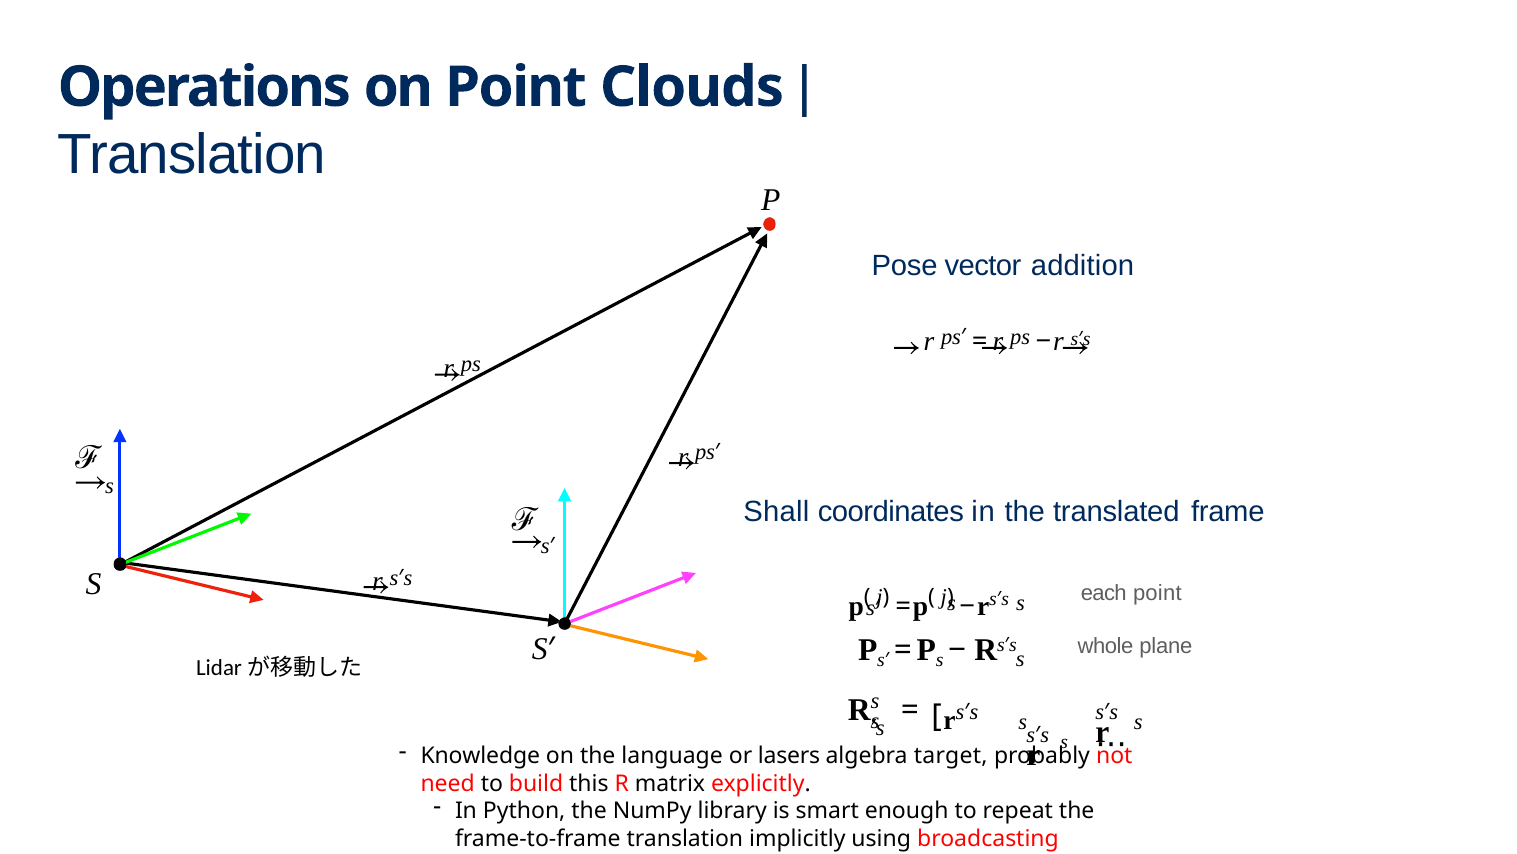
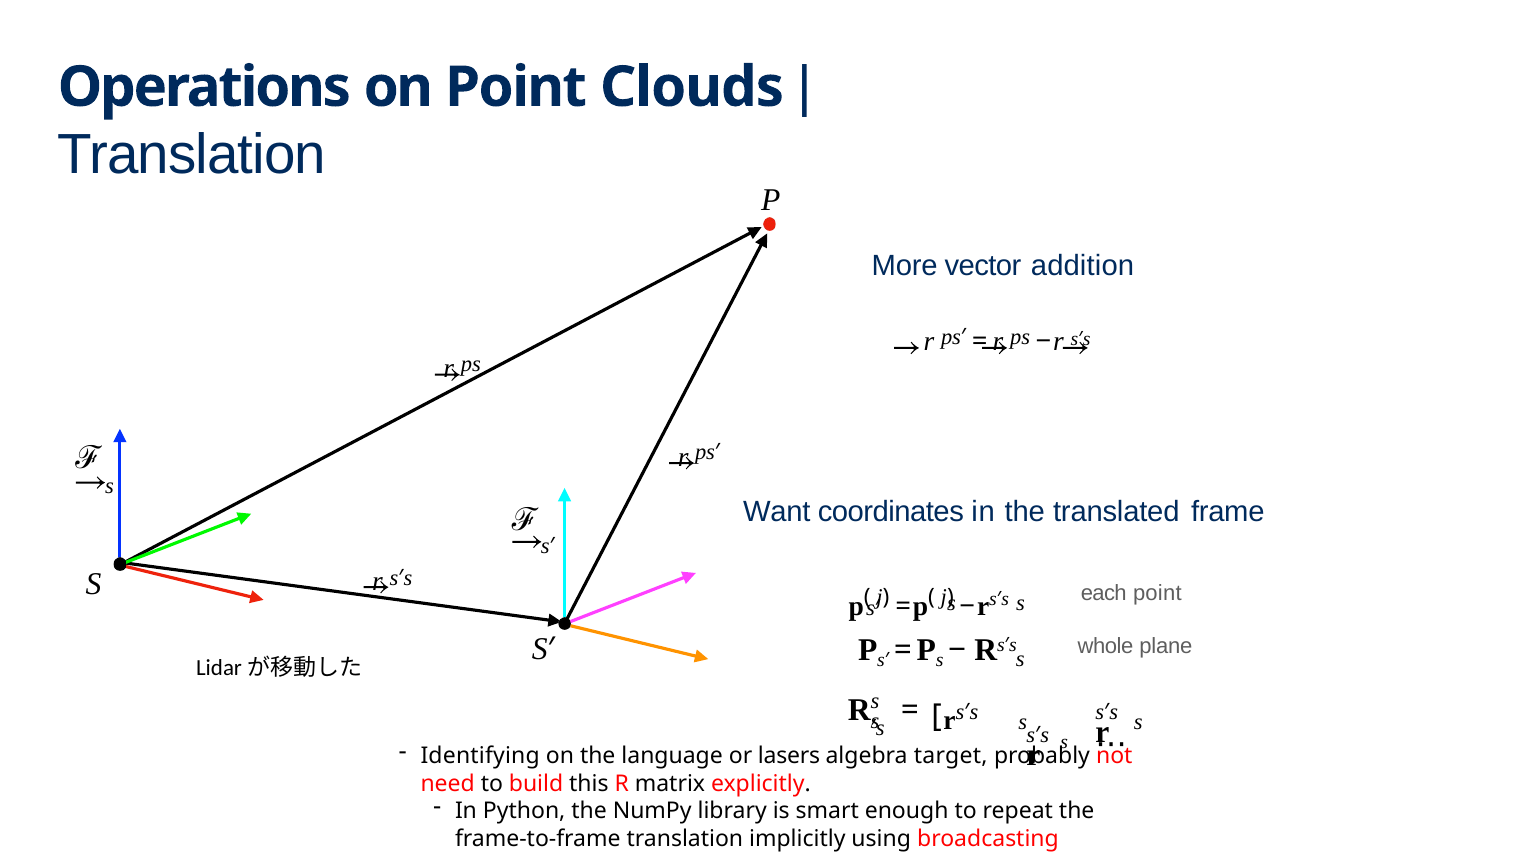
Pose: Pose -> More
Shall: Shall -> Want
Knowledge: Knowledge -> Identifying
